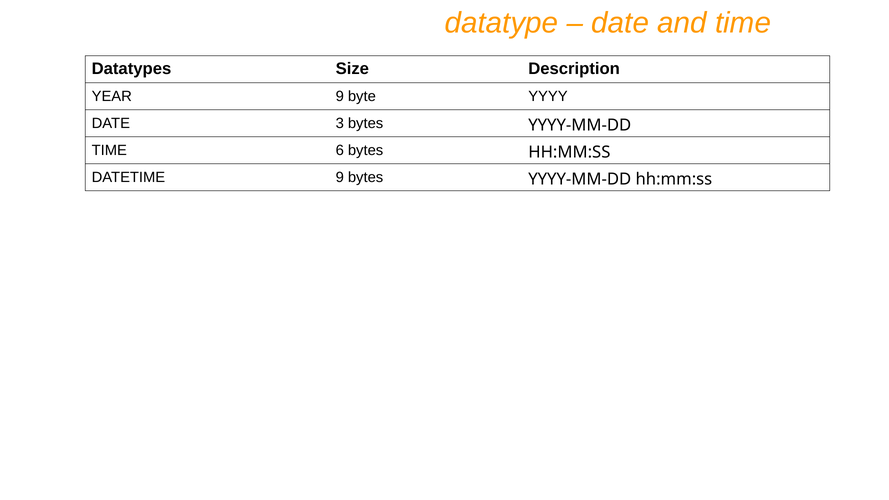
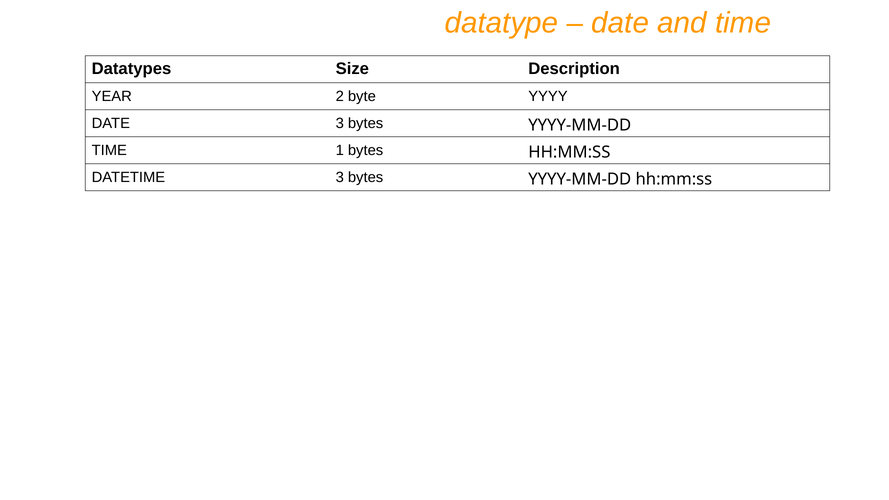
YEAR 9: 9 -> 2
6: 6 -> 1
DATETIME 9: 9 -> 3
